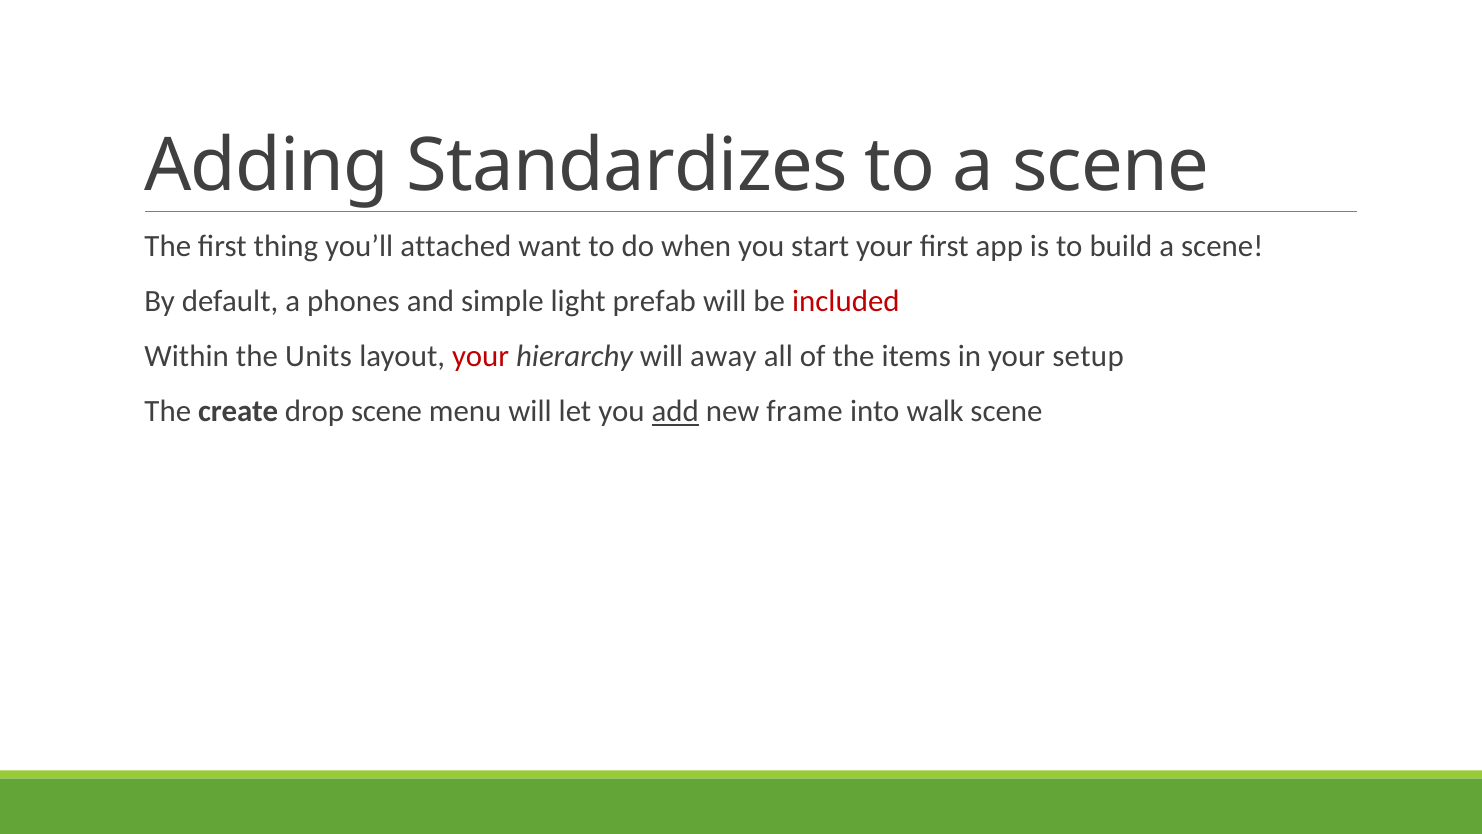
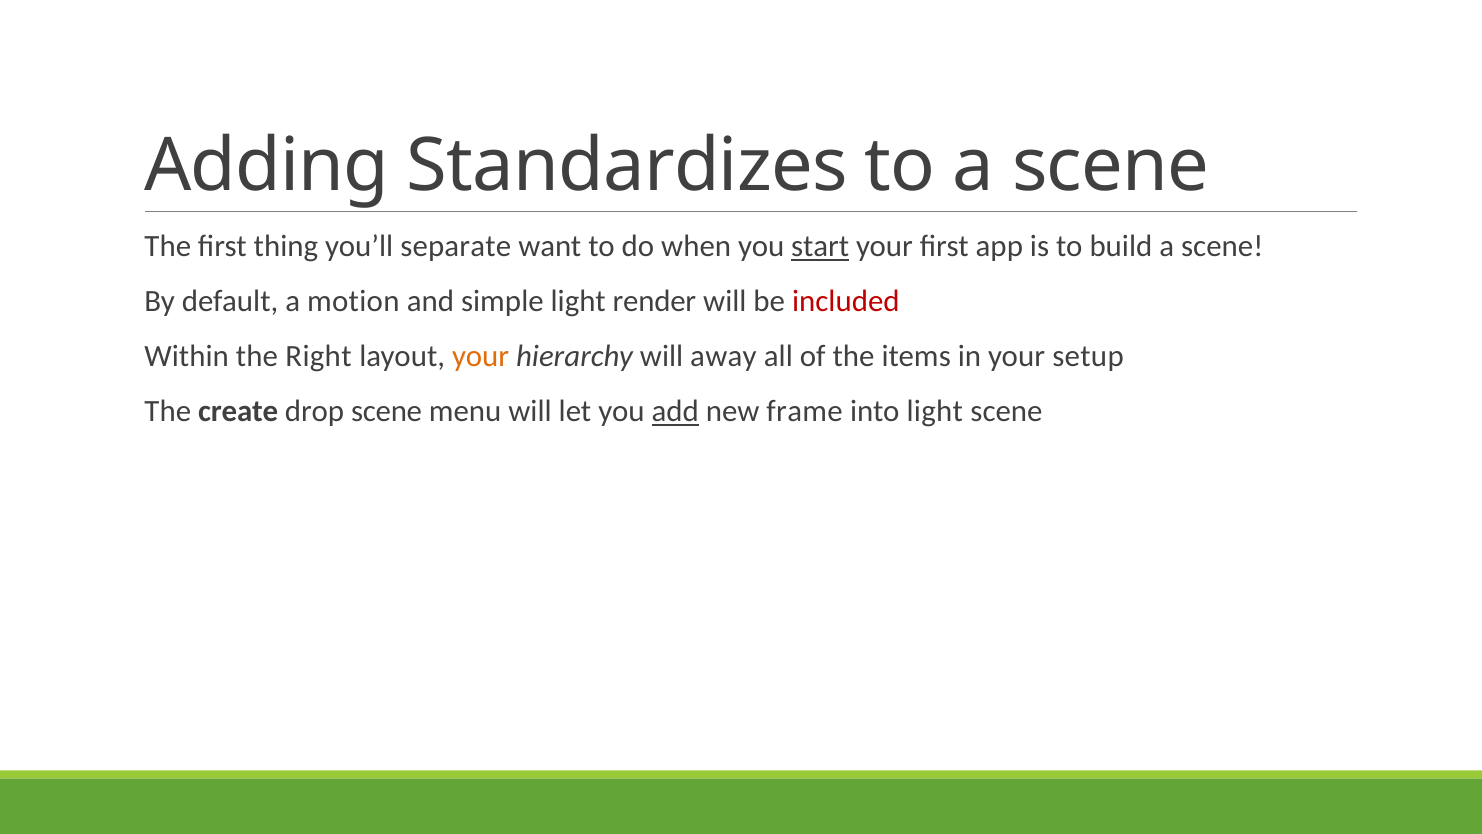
attached: attached -> separate
start underline: none -> present
phones: phones -> motion
prefab: prefab -> render
Units: Units -> Right
your at (481, 356) colour: red -> orange
into walk: walk -> light
